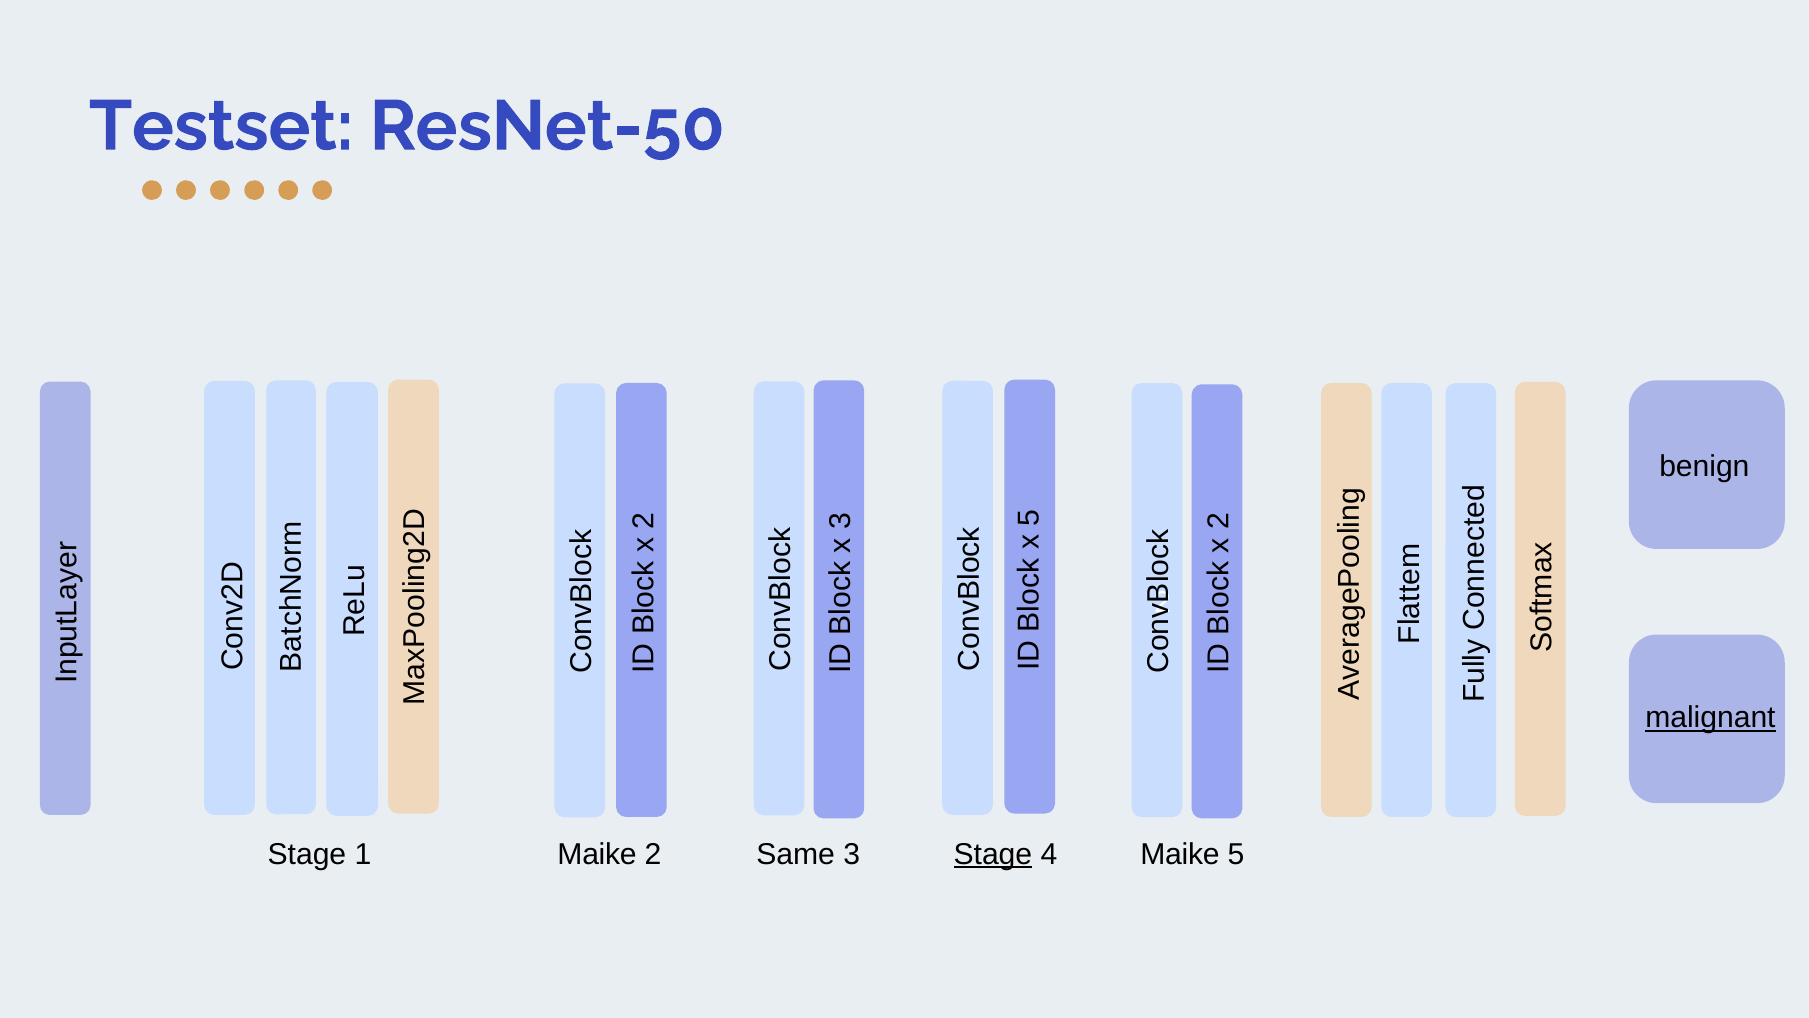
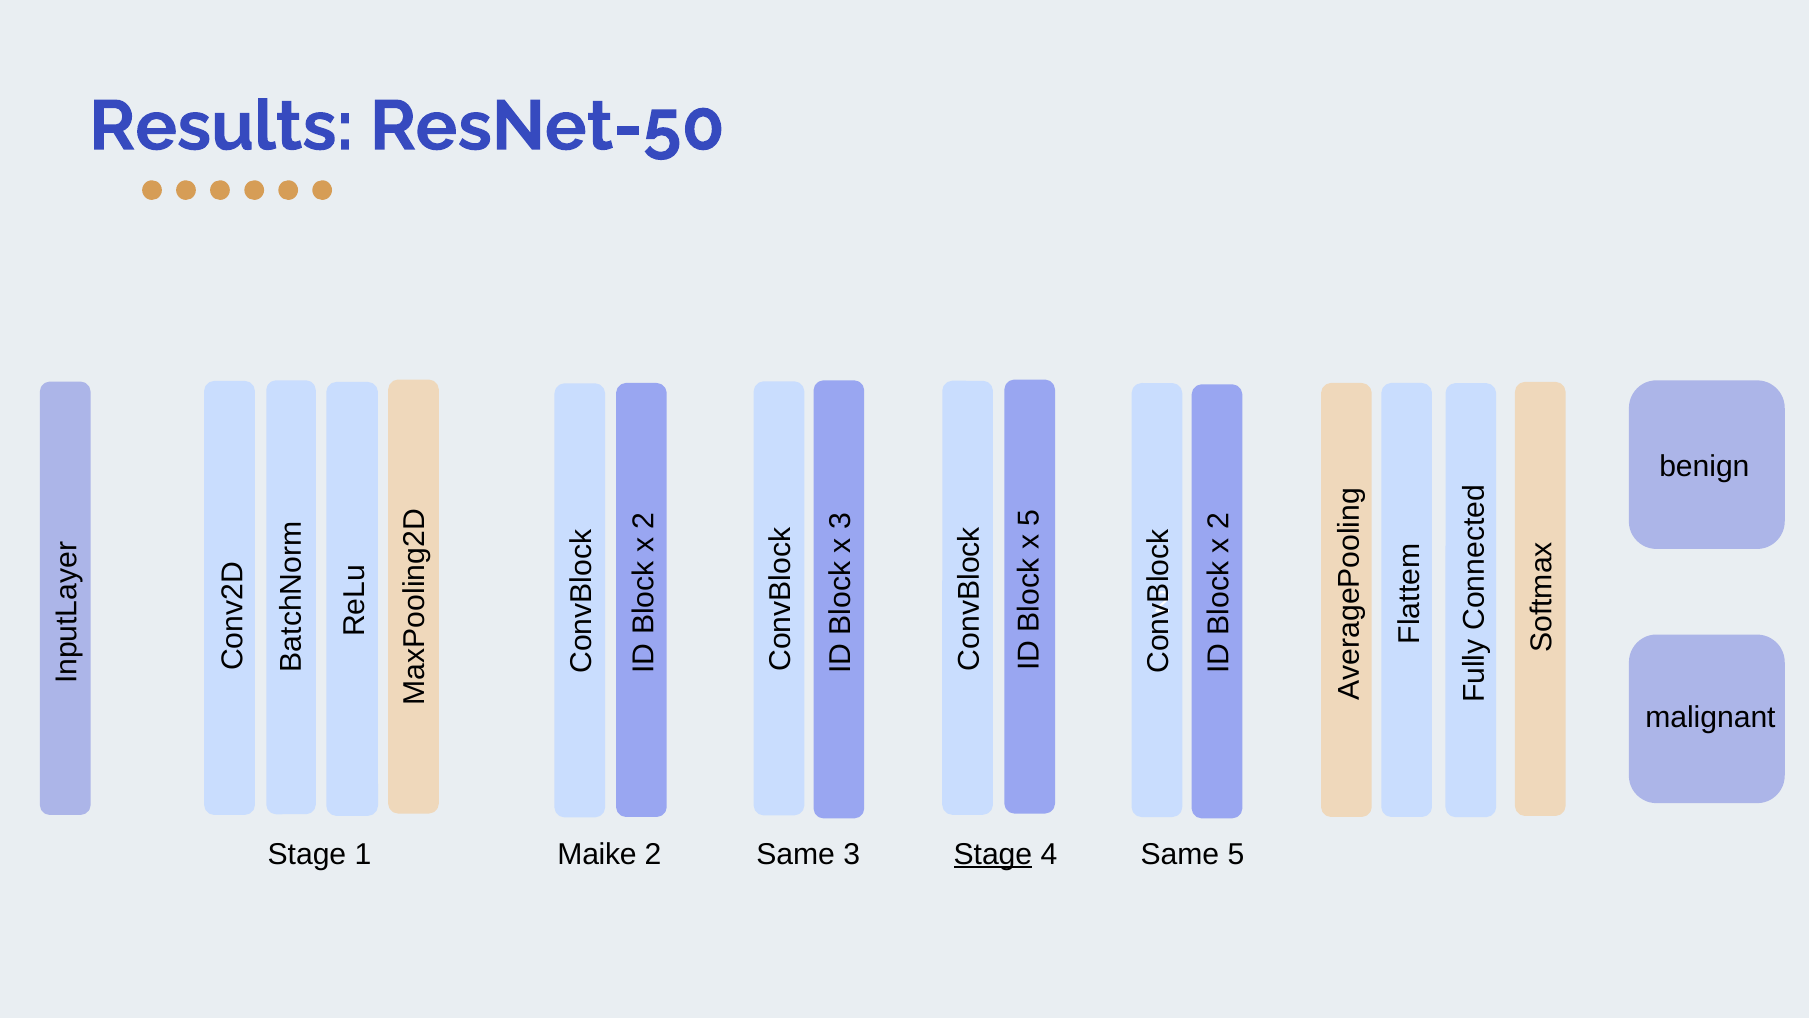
Testset: Testset -> Results
malignant underline: present -> none
4 Maike: Maike -> Same
